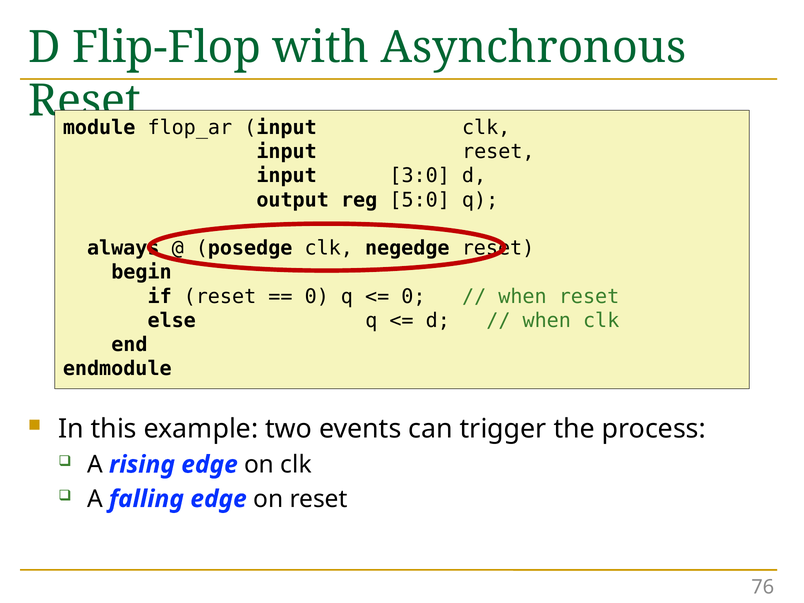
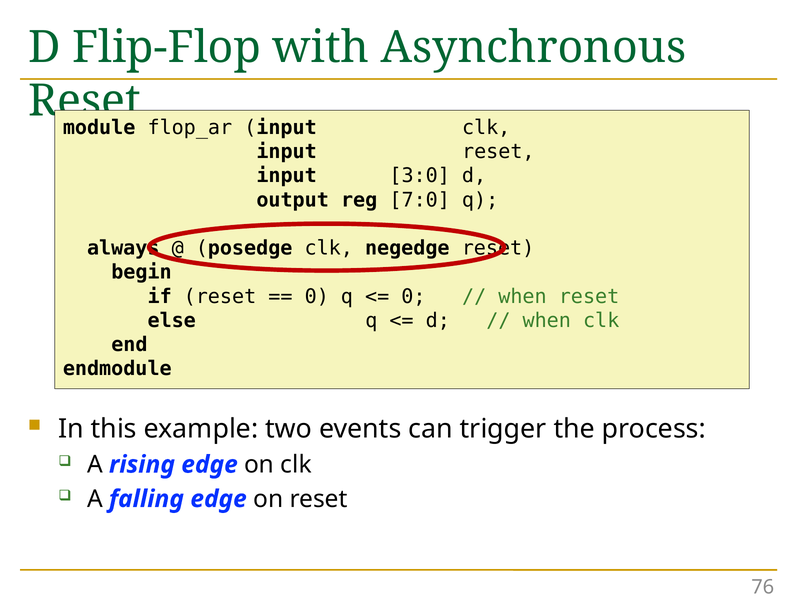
5:0: 5:0 -> 7:0
